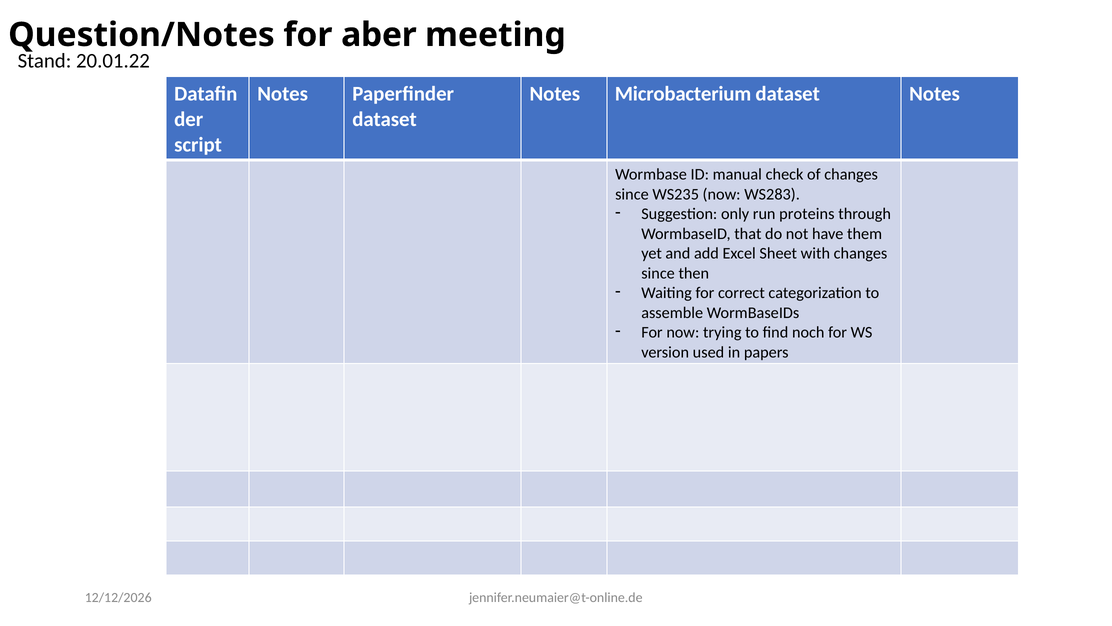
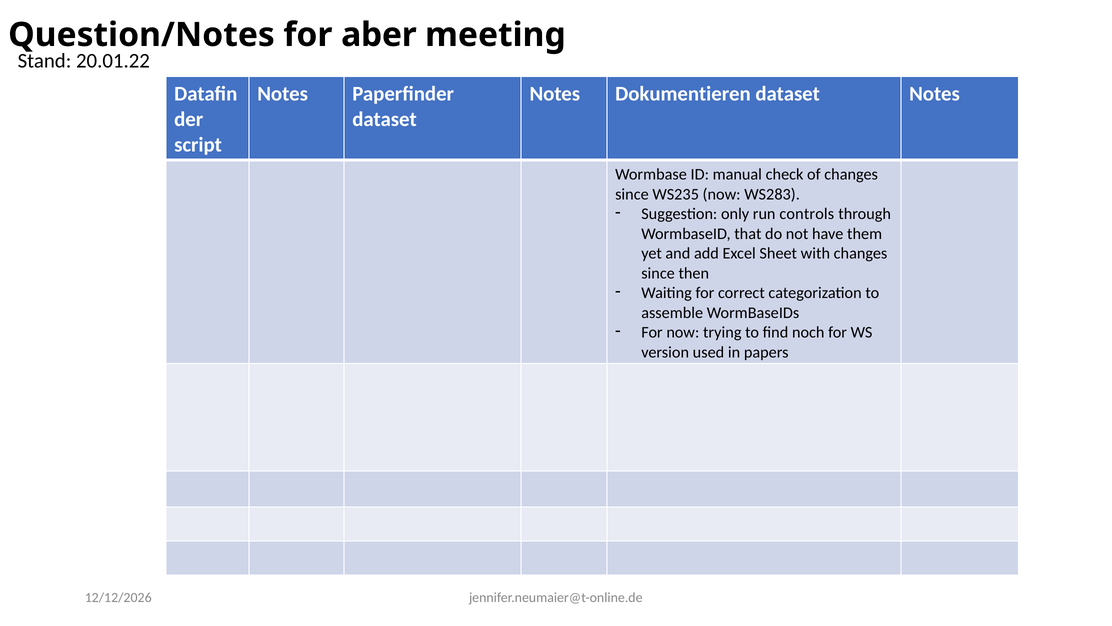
Microbacterium: Microbacterium -> Dokumentieren
proteins: proteins -> controls
